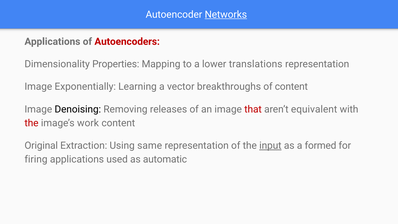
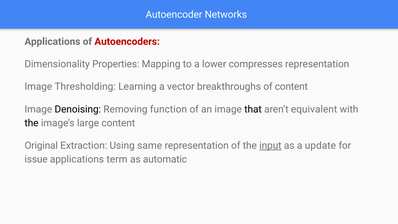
Networks underline: present -> none
translations: translations -> compresses
Exponentially: Exponentially -> Thresholding
releases: releases -> function
that colour: red -> black
the at (32, 123) colour: red -> black
work: work -> large
formed: formed -> update
firing: firing -> issue
used: used -> term
